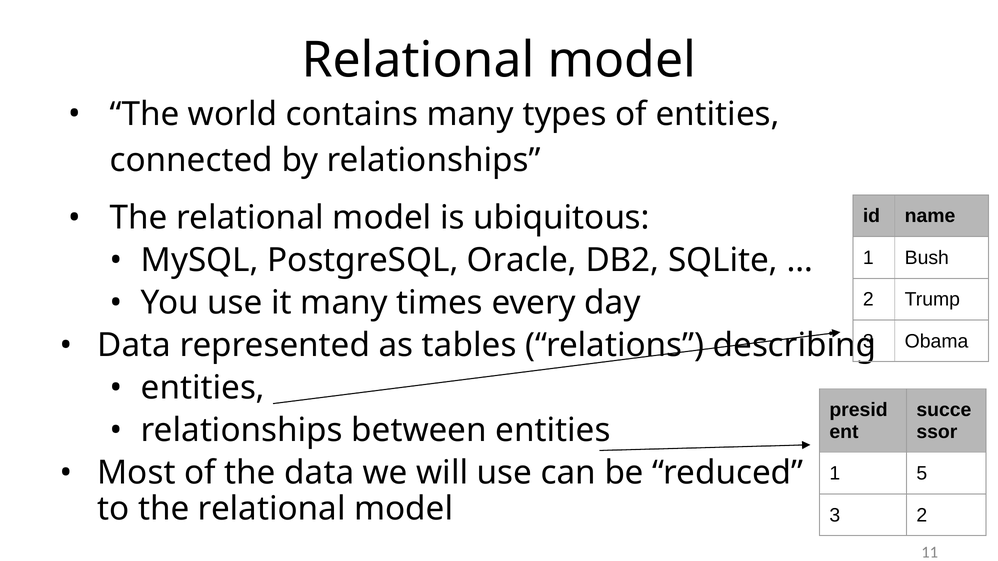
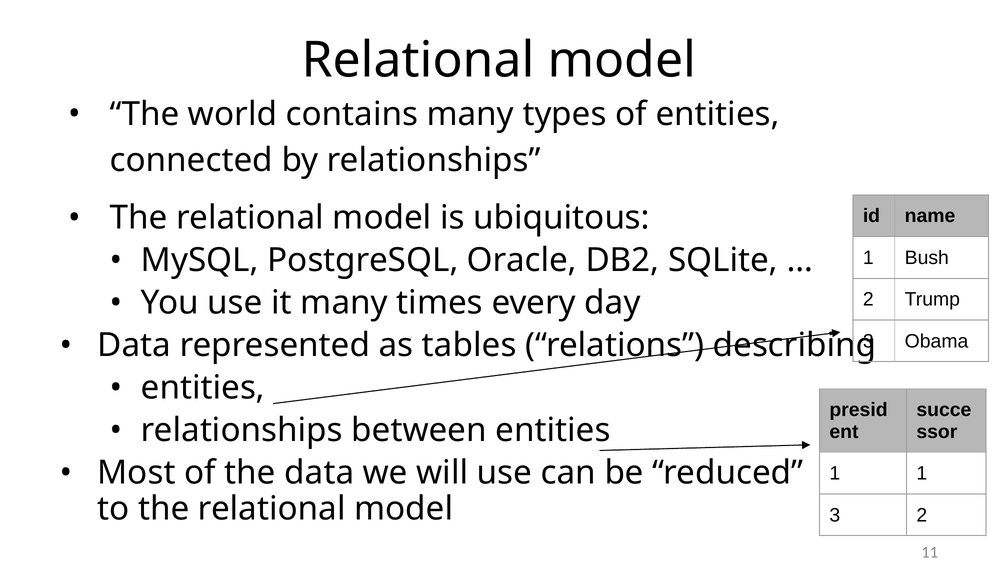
1 5: 5 -> 1
